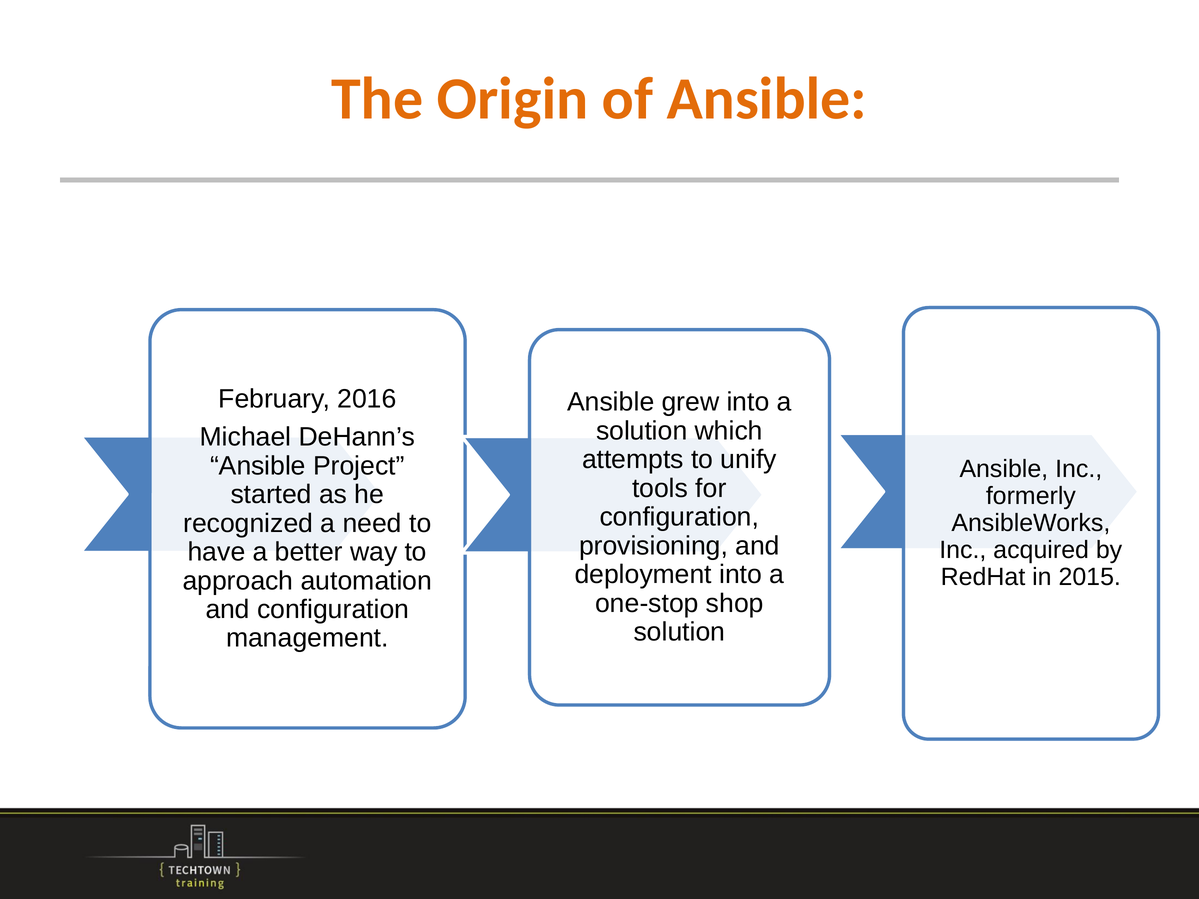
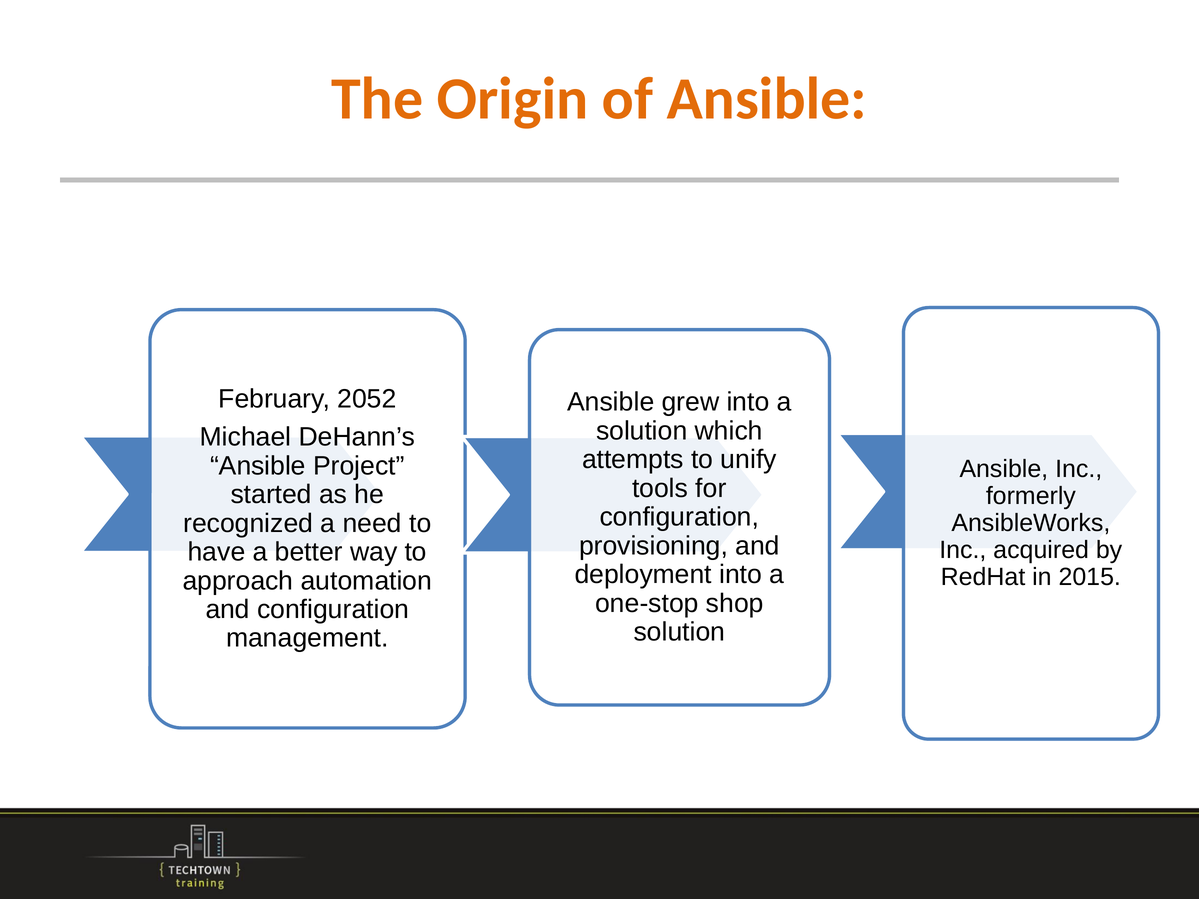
2016: 2016 -> 2052
